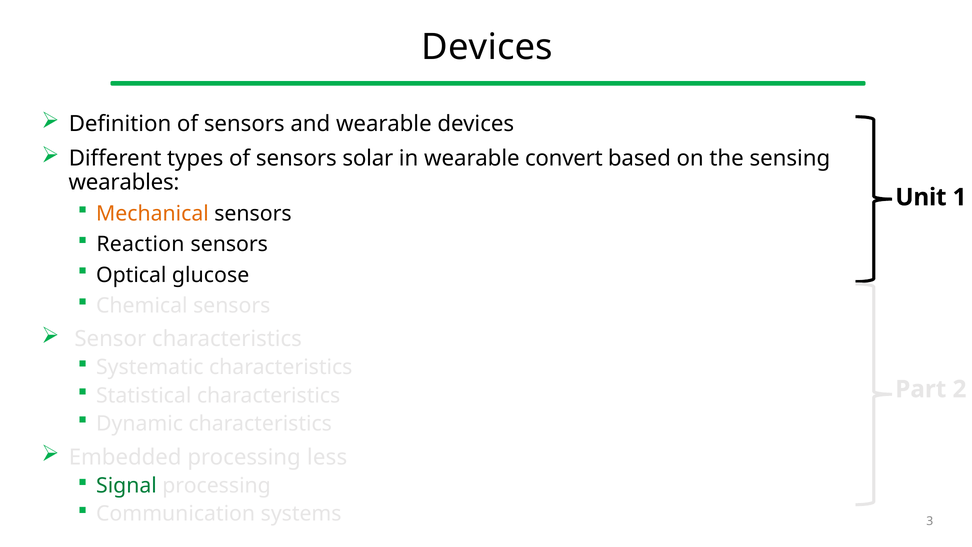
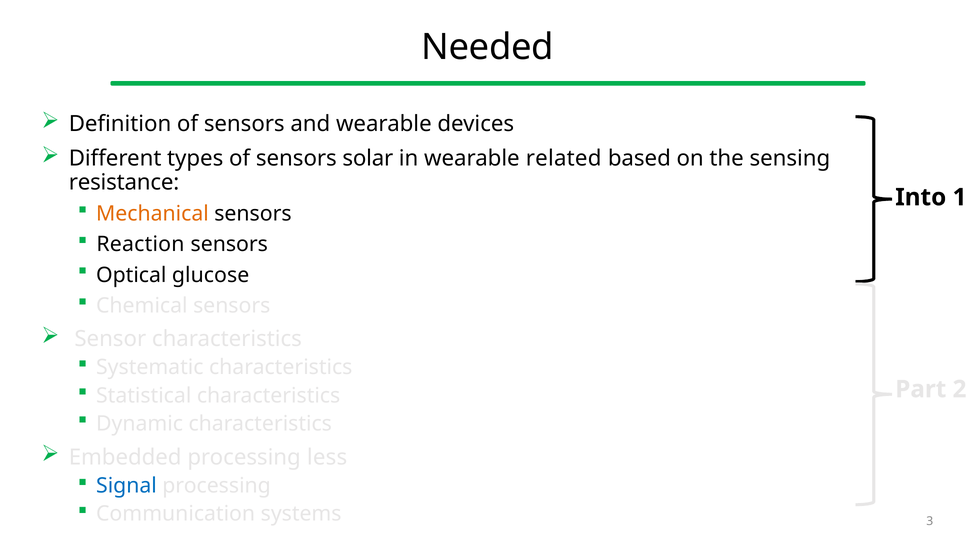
Devices at (487, 47): Devices -> Needed
convert: convert -> related
wearables: wearables -> resistance
Unit: Unit -> Into
Signal colour: green -> blue
